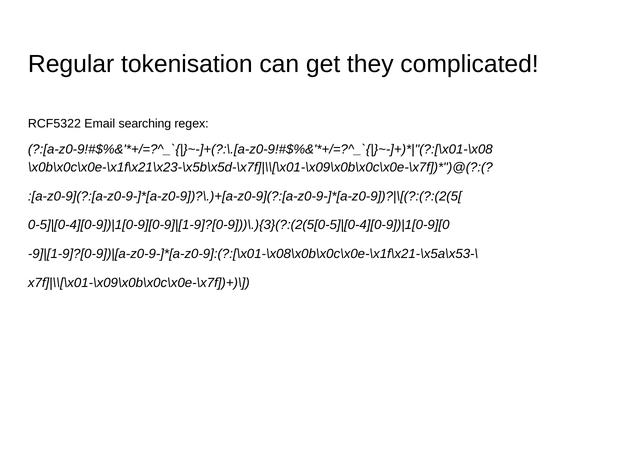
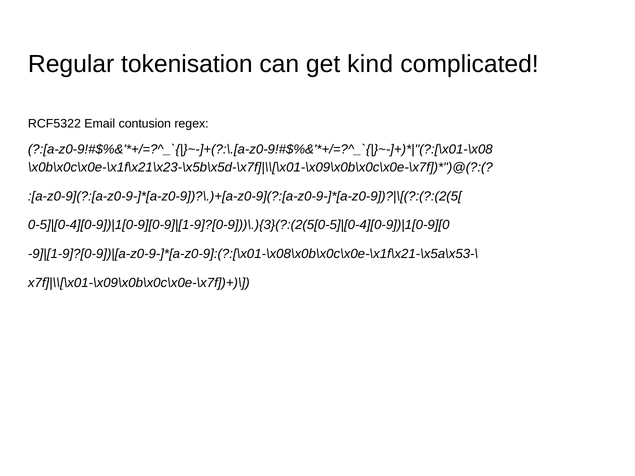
they: they -> kind
searching: searching -> contusion
